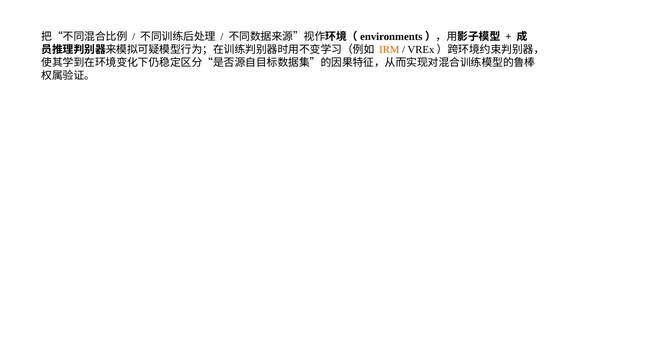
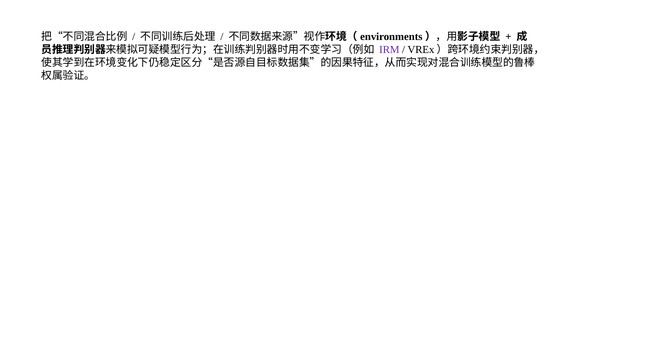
IRM colour: orange -> purple
